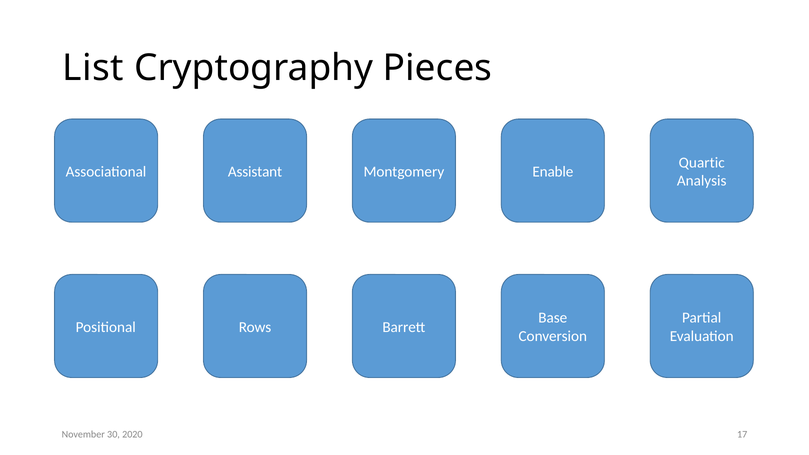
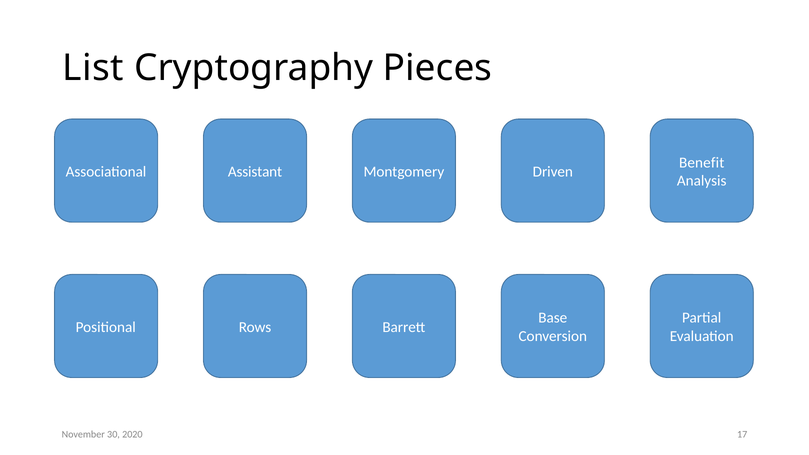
Quartic: Quartic -> Benefit
Enable: Enable -> Driven
